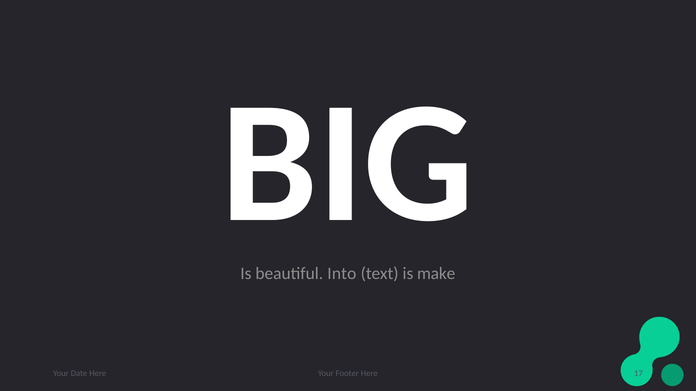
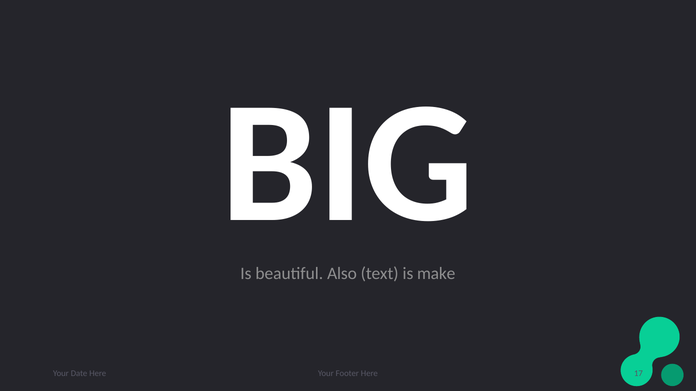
Into: Into -> Also
